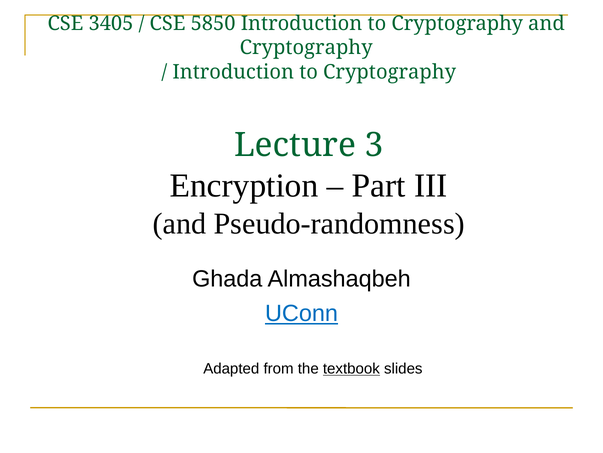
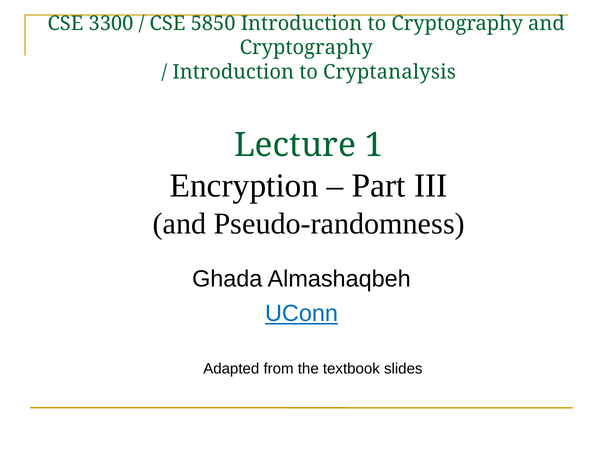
3405: 3405 -> 3300
Cryptography at (390, 72): Cryptography -> Cryptanalysis
3: 3 -> 1
textbook underline: present -> none
